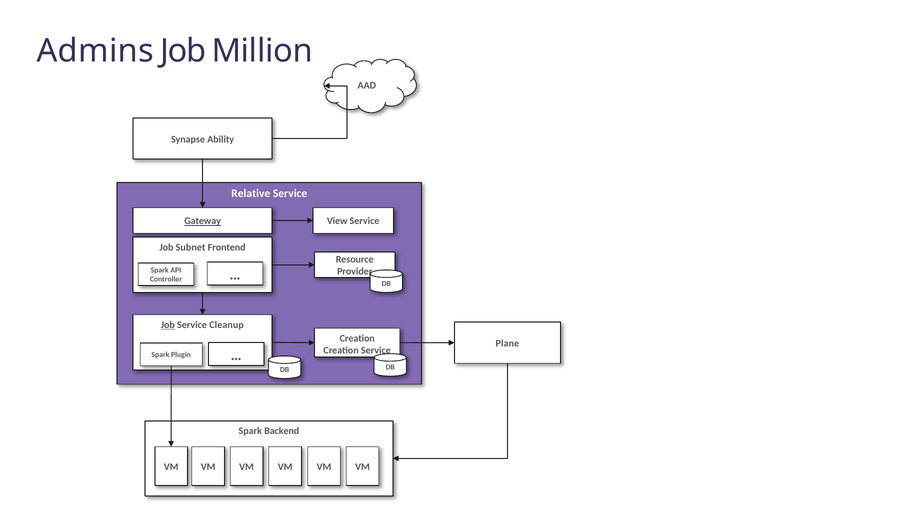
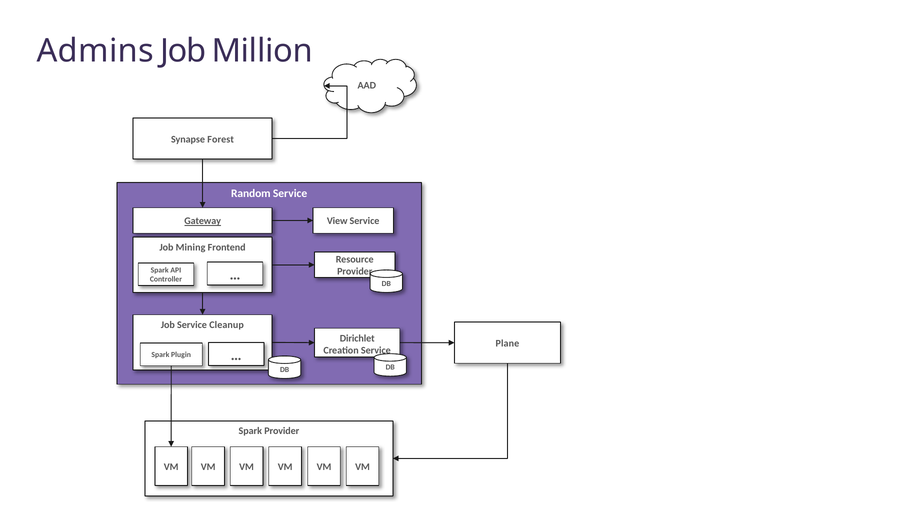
Ability: Ability -> Forest
Relative: Relative -> Random
Subnet: Subnet -> Mining
Job at (168, 325) underline: present -> none
Creation at (357, 339): Creation -> Dirichlet
Spark Backend: Backend -> Provider
